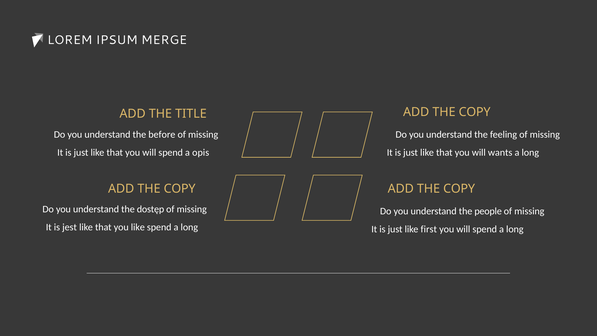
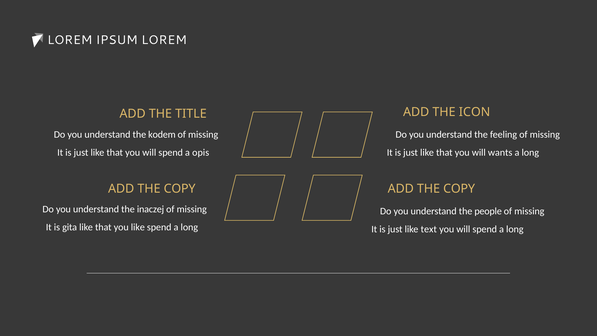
IPSUM MERGE: MERGE -> LOREM
COPY at (475, 112): COPY -> ICON
before: before -> kodem
dostęp: dostęp -> inaczej
jest: jest -> gita
first: first -> text
